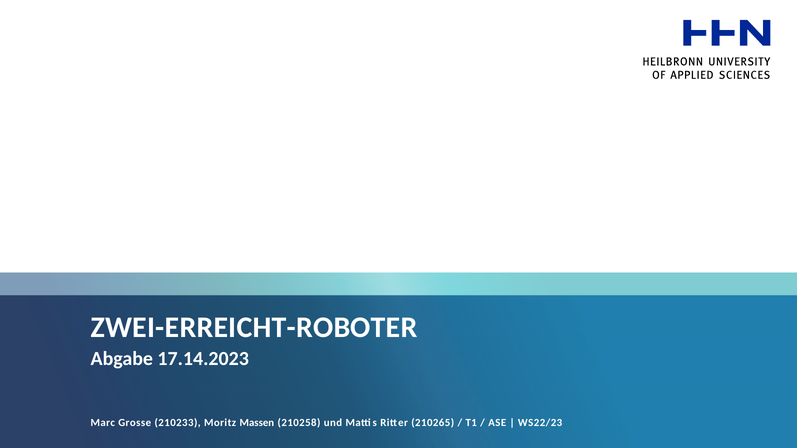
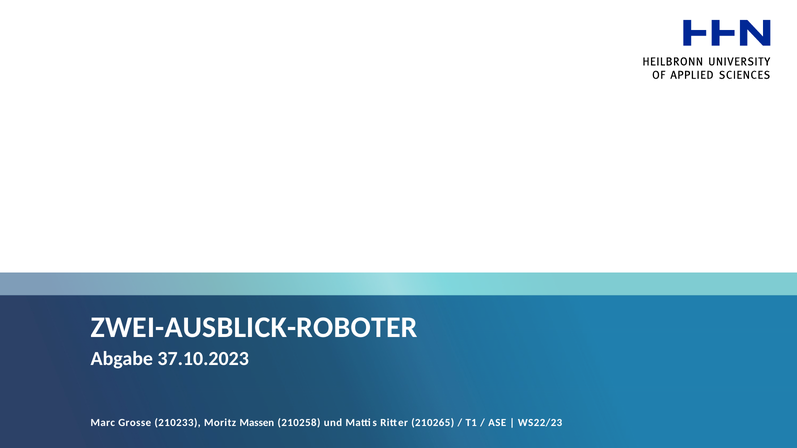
ZWEI-ERREICHT-ROBOTER: ZWEI-ERREICHT-ROBOTER -> ZWEI-AUSBLICK-ROBOTER
17.14.2023: 17.14.2023 -> 37.10.2023
